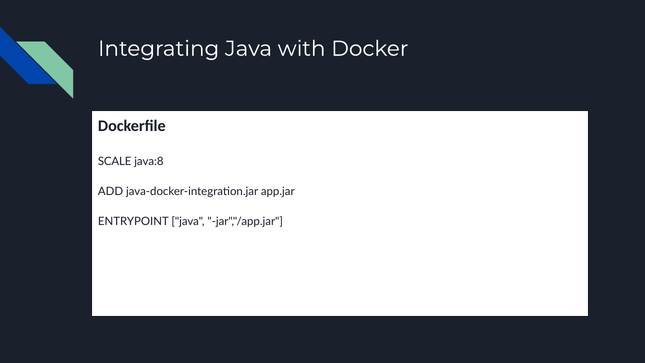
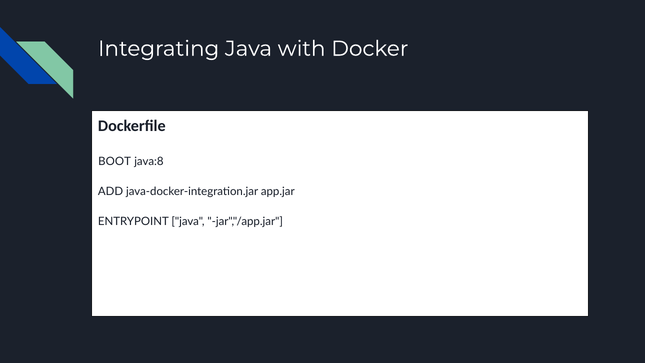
SCALE: SCALE -> BOOT
